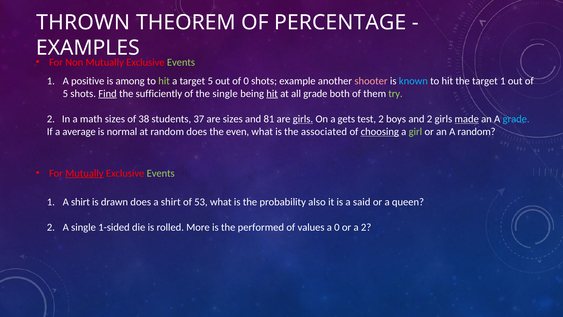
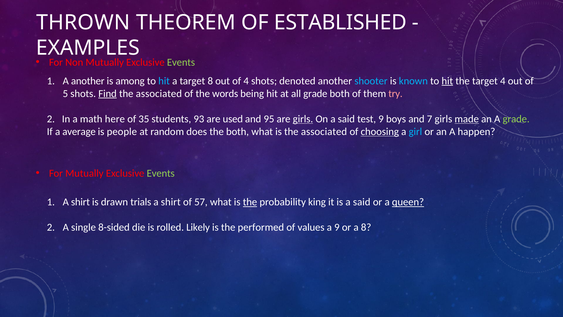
PERCENTAGE: PERCENTAGE -> ESTABLISHED
A positive: positive -> another
hit at (164, 81) colour: light green -> light blue
target 5: 5 -> 8
of 0: 0 -> 4
example: example -> denoted
shooter colour: pink -> light blue
hit at (447, 81) underline: none -> present
target 1: 1 -> 4
sufficiently at (159, 93): sufficiently -> associated
the single: single -> words
hit at (272, 93) underline: present -> none
try colour: light green -> pink
math sizes: sizes -> here
38: 38 -> 35
37: 37 -> 93
are sizes: sizes -> used
81: 81 -> 95
On a gets: gets -> said
test 2: 2 -> 9
and 2: 2 -> 7
grade at (516, 119) colour: light blue -> light green
normal: normal -> people
the even: even -> both
girl colour: light green -> light blue
A random: random -> happen
Mutually at (84, 173) underline: present -> none
drawn does: does -> trials
53: 53 -> 57
the at (250, 202) underline: none -> present
also: also -> king
queen underline: none -> present
1-sided: 1-sided -> 8-sided
More: More -> Likely
a 0: 0 -> 9
a 2: 2 -> 8
